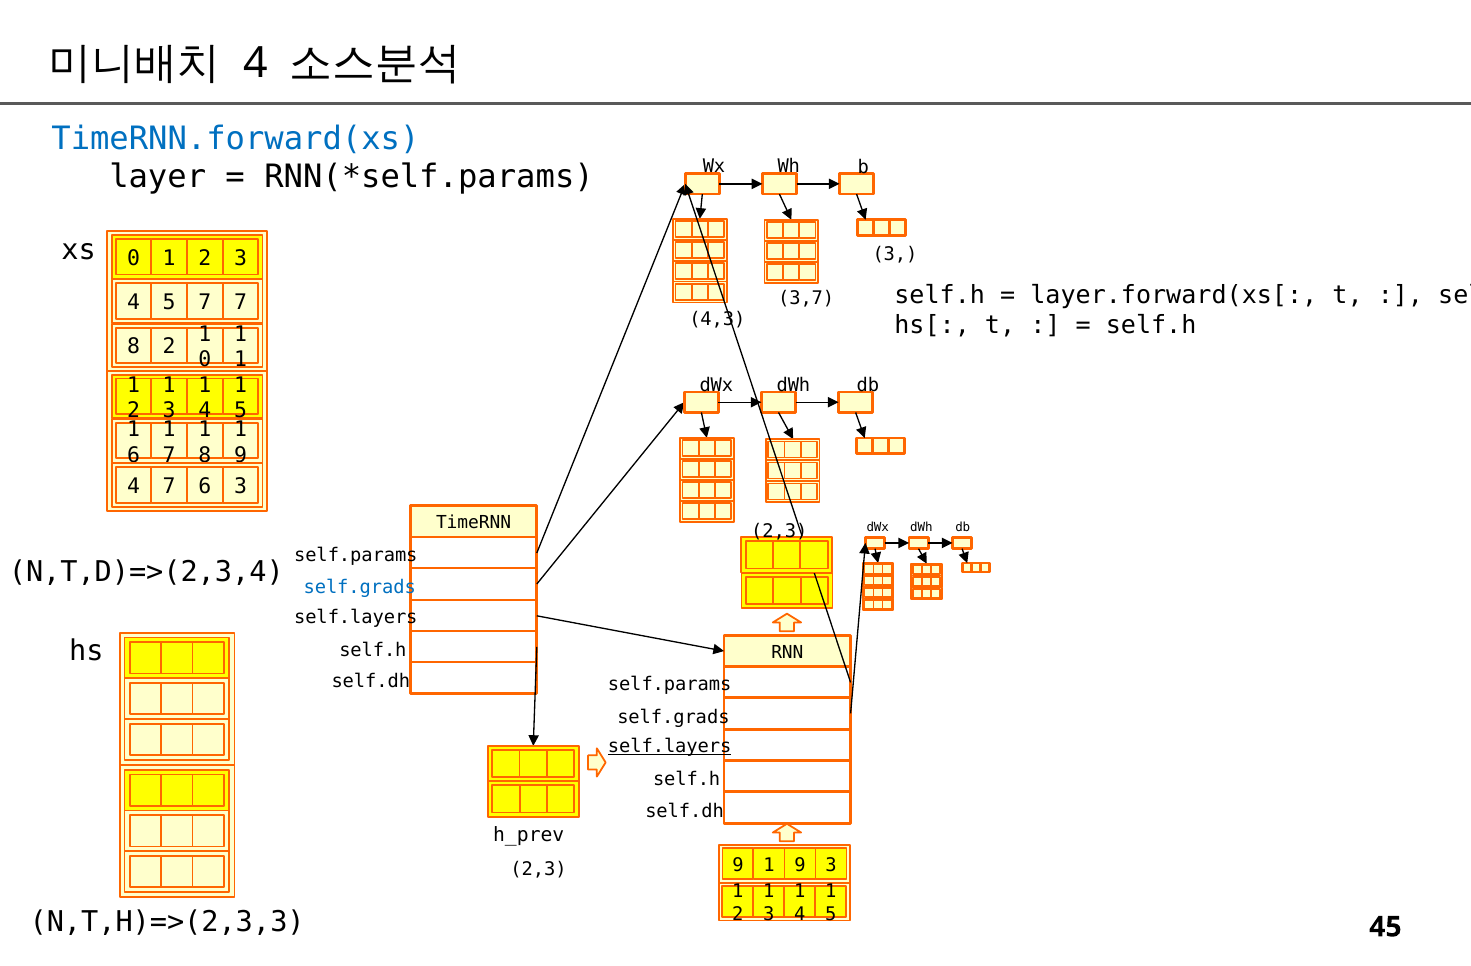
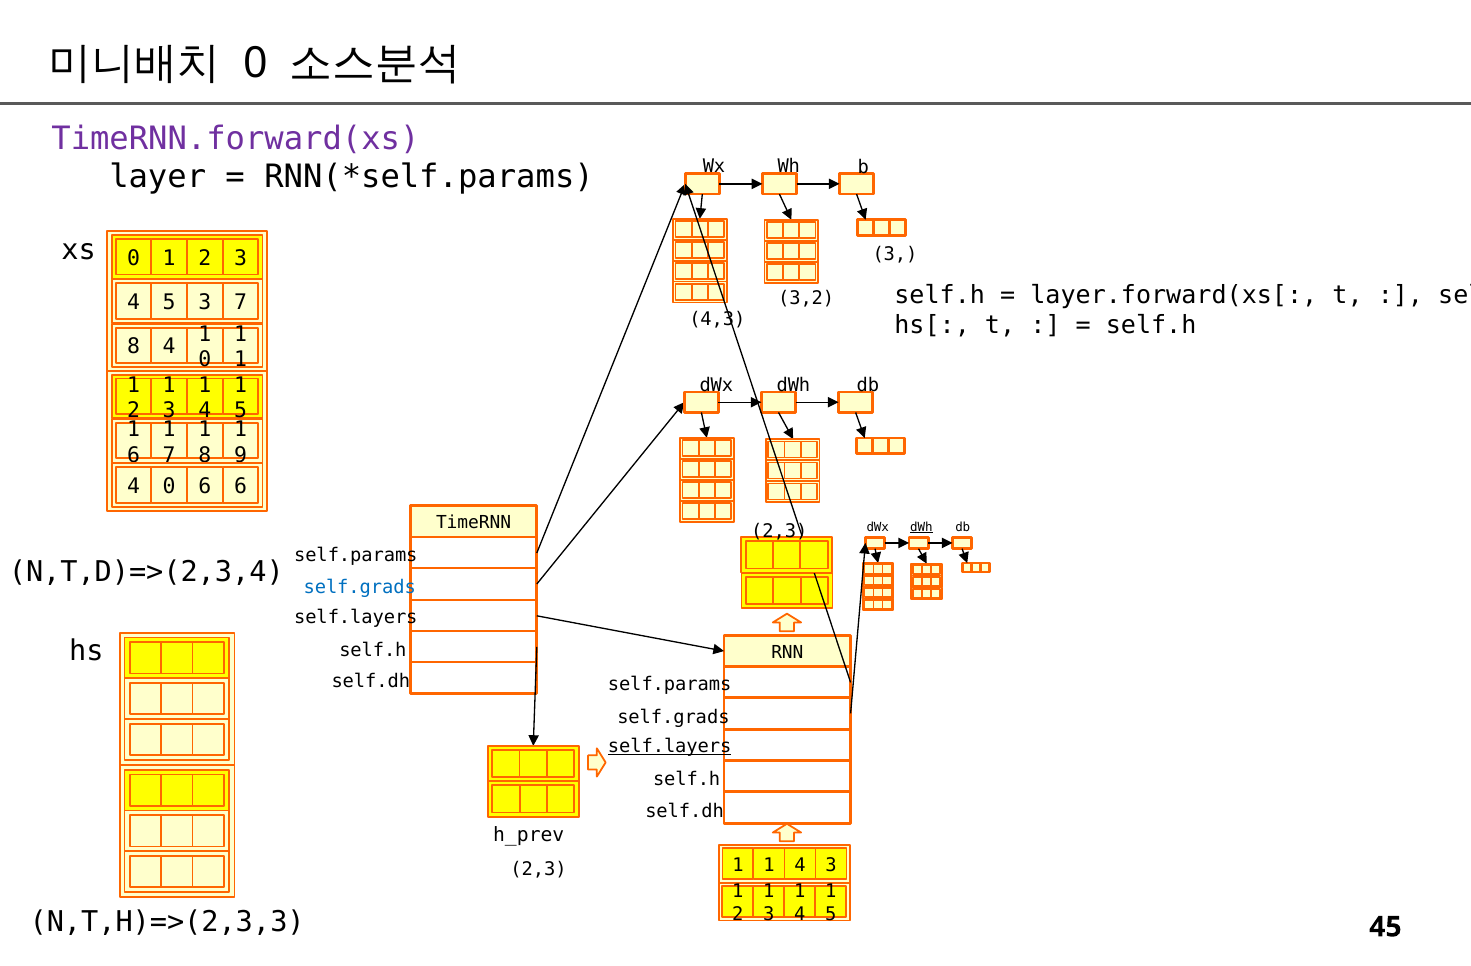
4 at (255, 64): 4 -> 0
TimeRNN.forward(xs colour: blue -> purple
3,7: 3,7 -> 3,2
5 7: 7 -> 3
8 2: 2 -> 4
4 7: 7 -> 0
6 3: 3 -> 6
dWh at (921, 528) underline: none -> present
2,3 9: 9 -> 1
9 at (800, 865): 9 -> 4
